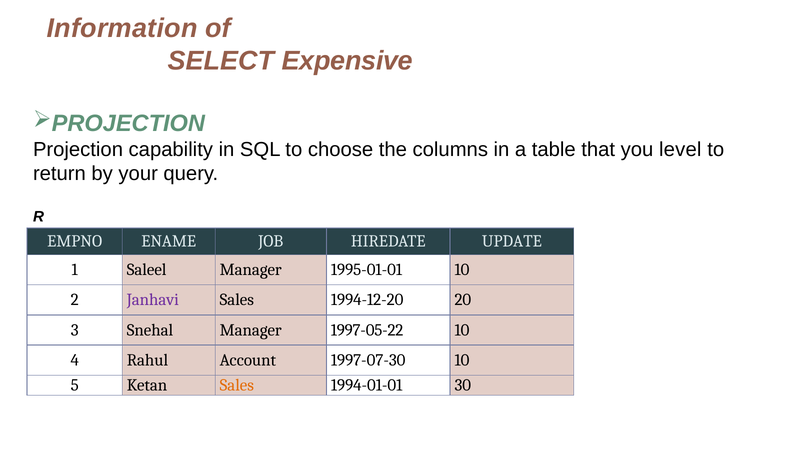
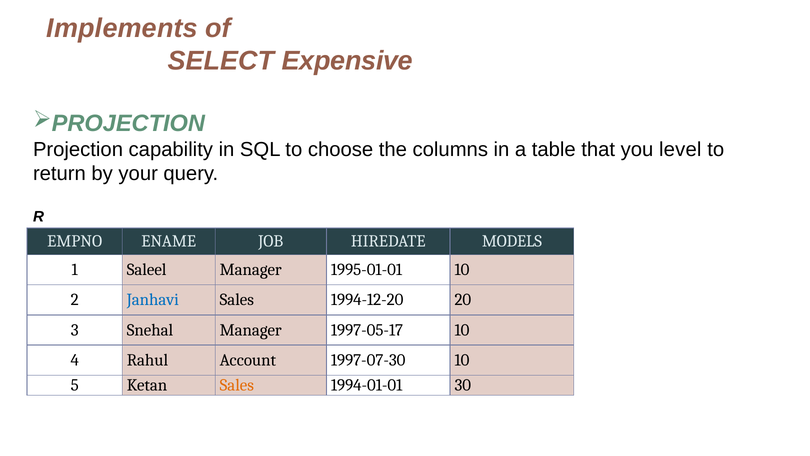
Information: Information -> Implements
UPDATE: UPDATE -> MODELS
Janhavi colour: purple -> blue
1997-05-22: 1997-05-22 -> 1997-05-17
